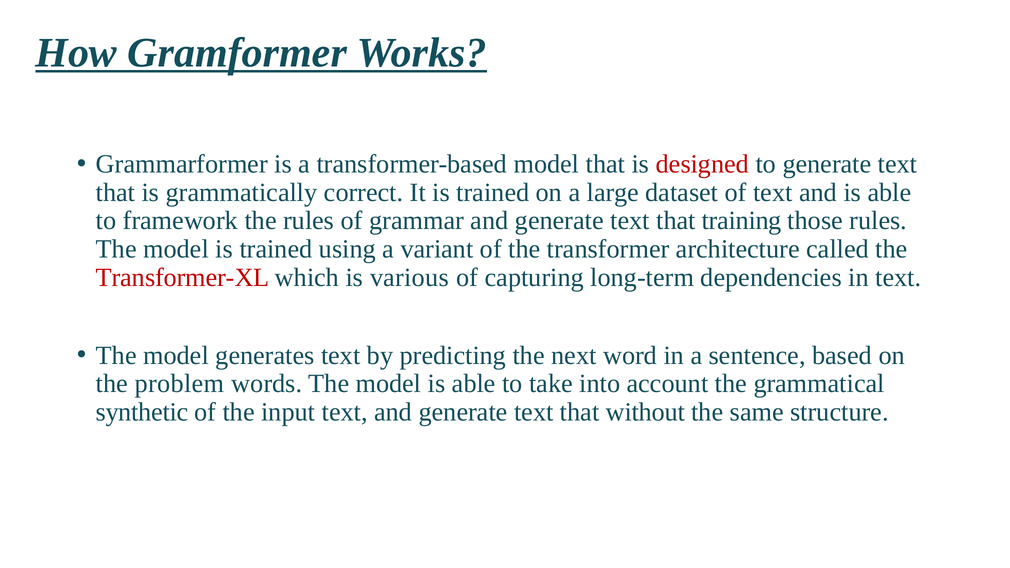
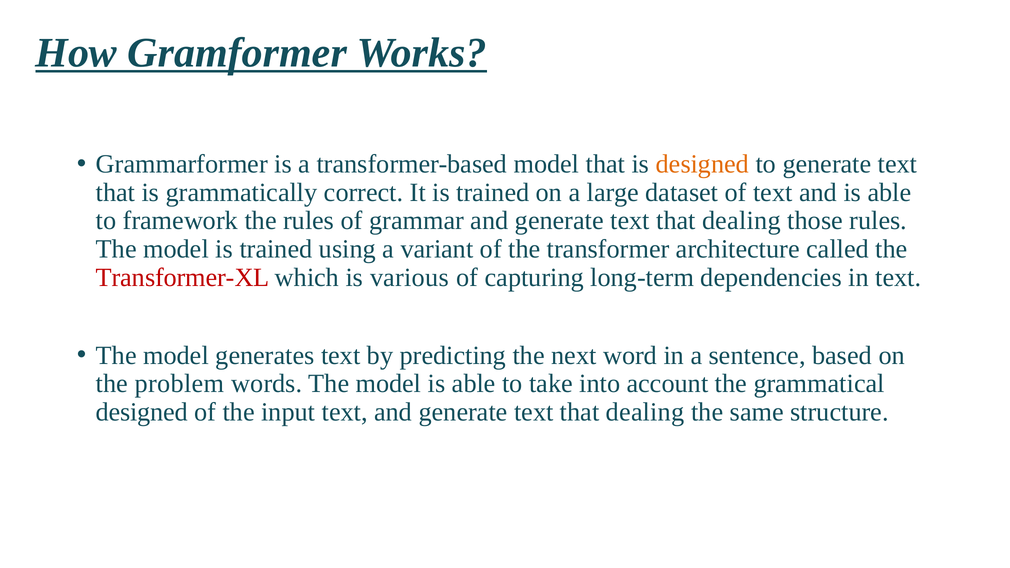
designed at (702, 164) colour: red -> orange
training at (742, 221): training -> dealing
synthetic at (142, 412): synthetic -> designed
without at (645, 412): without -> dealing
